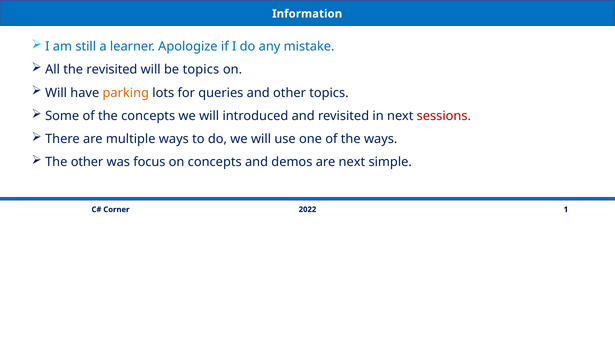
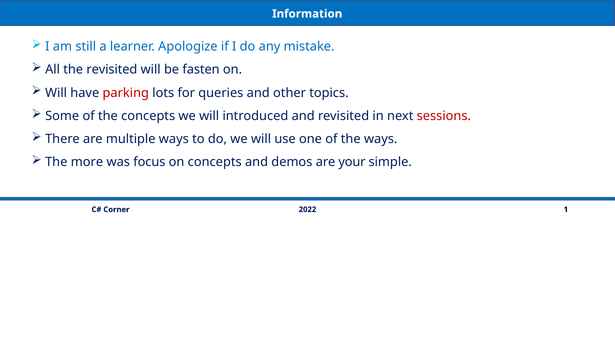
be topics: topics -> fasten
parking colour: orange -> red
The other: other -> more
are next: next -> your
